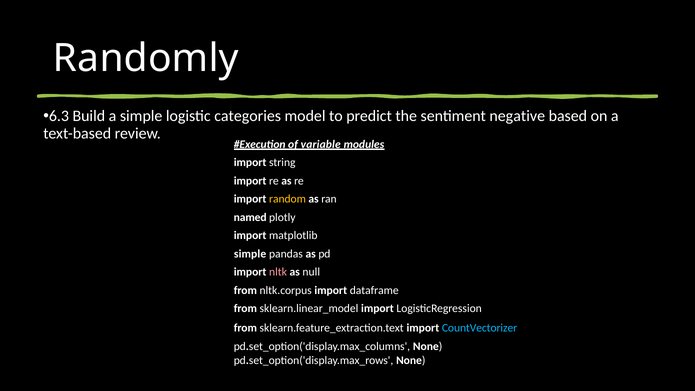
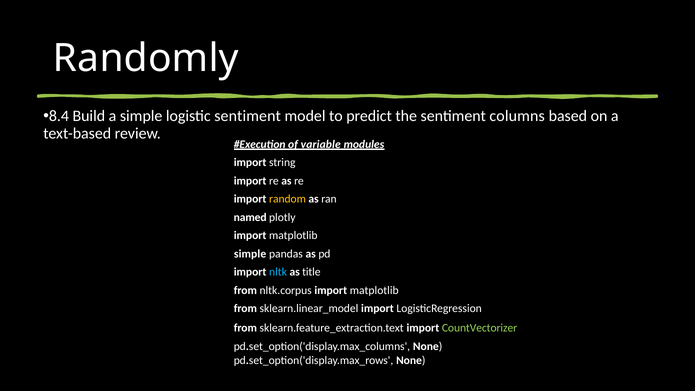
6.3: 6.3 -> 8.4
logistic categories: categories -> sentiment
negative: negative -> columns
nltk colour: pink -> light blue
null: null -> title
nltk.corpus import dataframe: dataframe -> matplotlib
CountVectorizer colour: light blue -> light green
